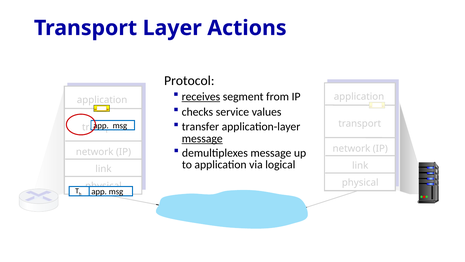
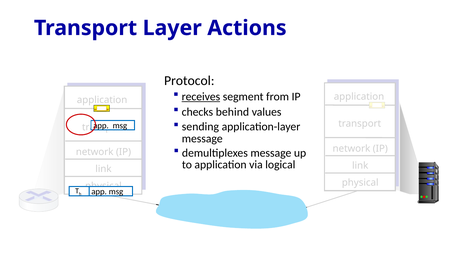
service: service -> behind
transfer: transfer -> sending
message at (202, 138) underline: present -> none
